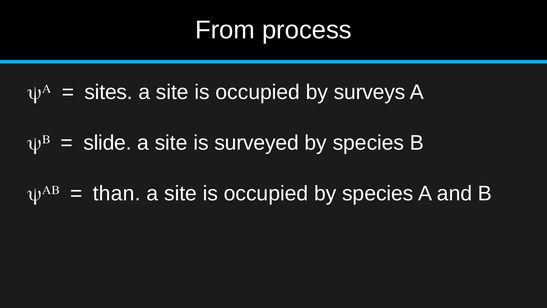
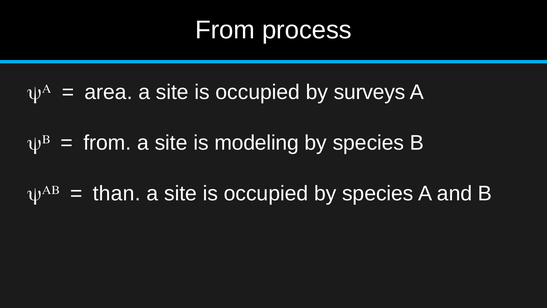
sites: sites -> area
slide at (107, 143): slide -> from
surveyed: surveyed -> modeling
